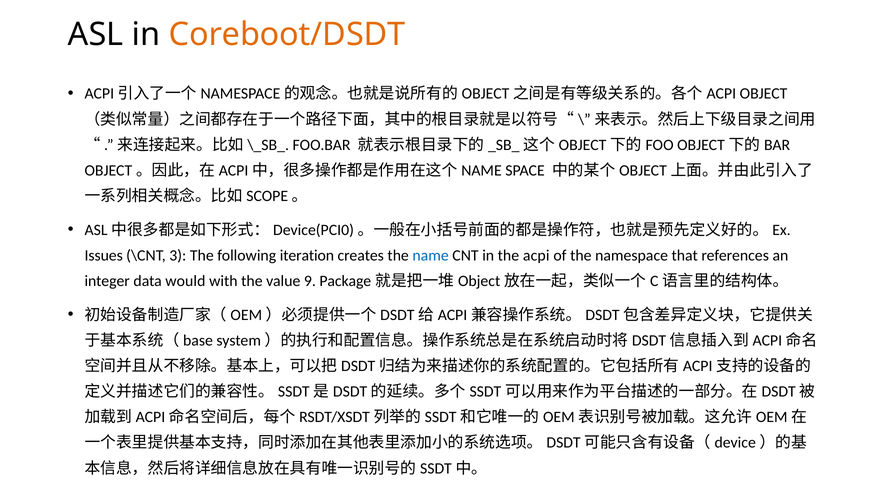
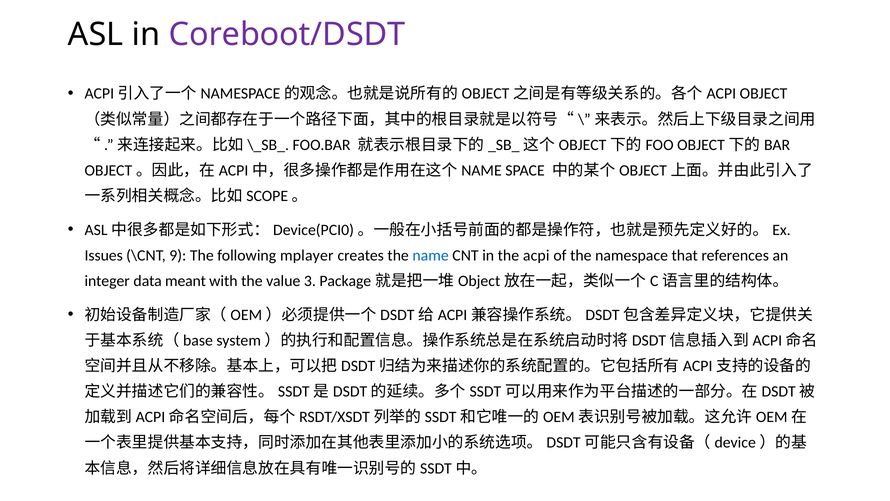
Coreboot/DSDT colour: orange -> purple
3: 3 -> 9
iteration: iteration -> mplayer
would: would -> meant
9: 9 -> 3
